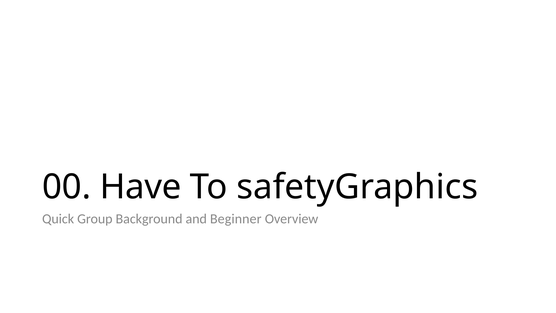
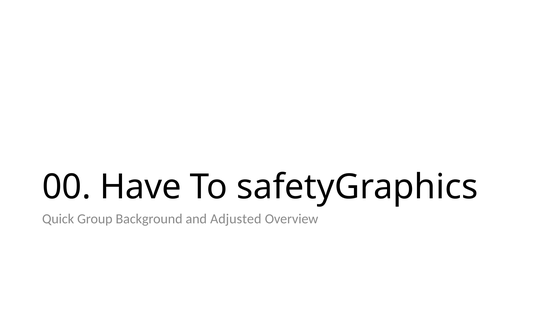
Beginner: Beginner -> Adjusted
